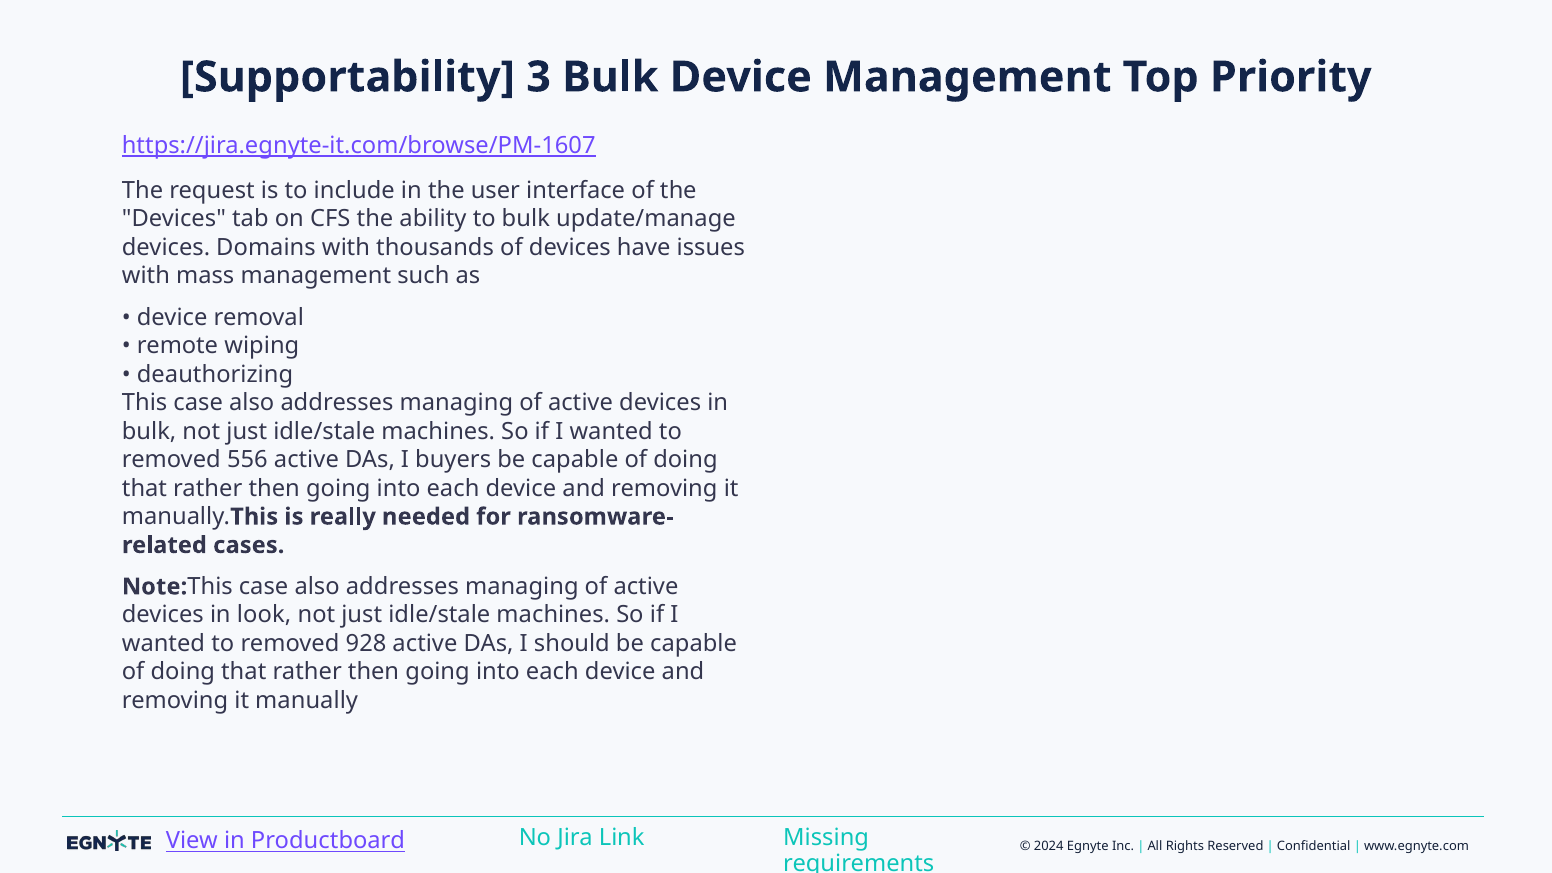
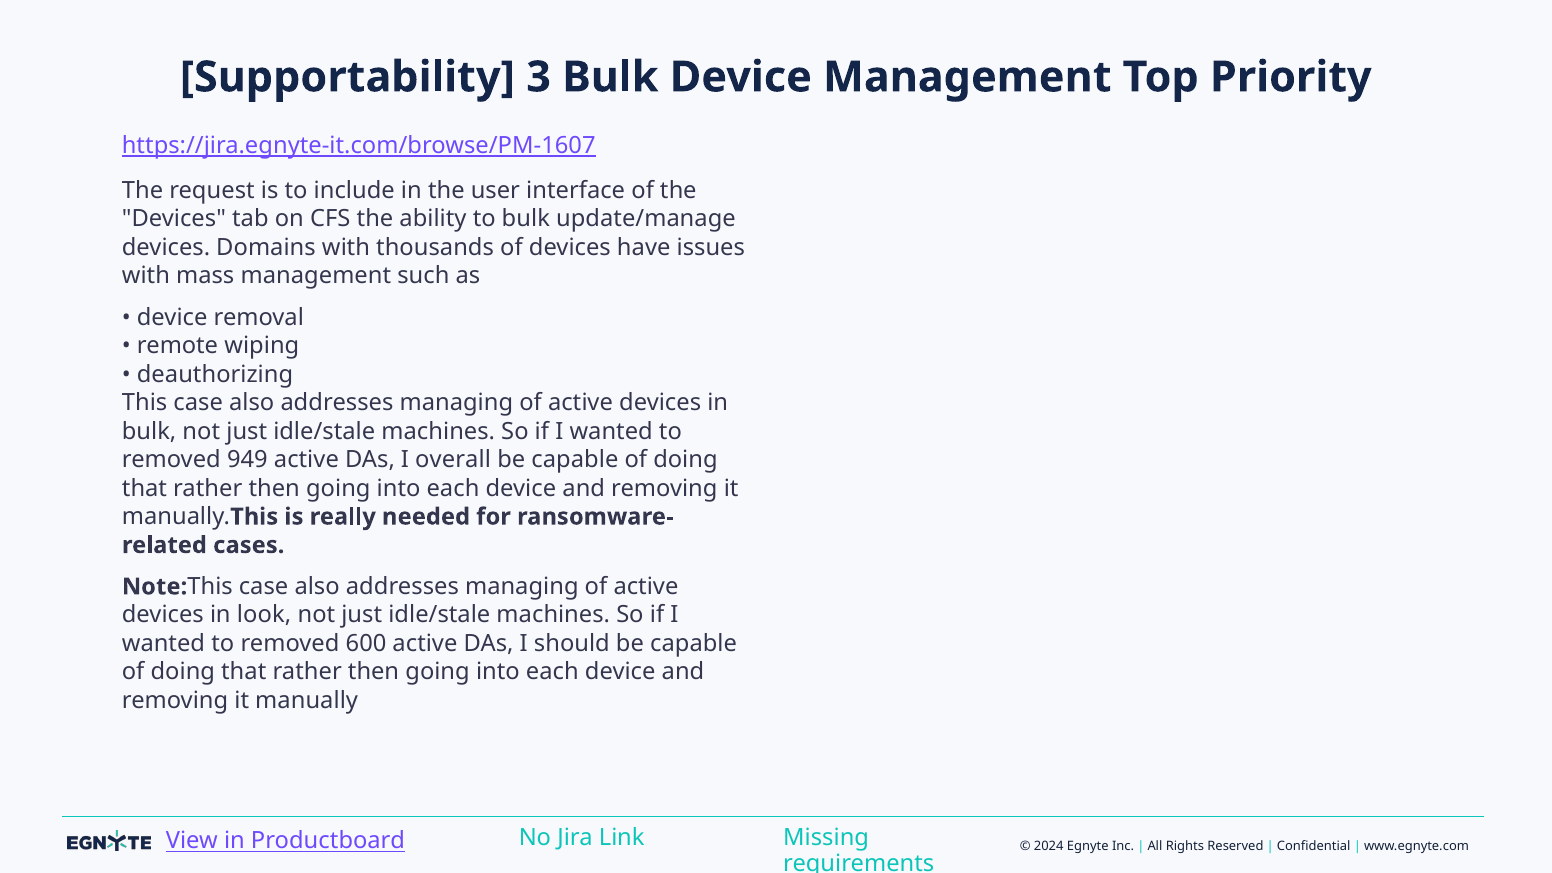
556: 556 -> 949
buyers: buyers -> overall
928: 928 -> 600
